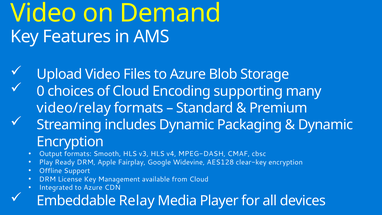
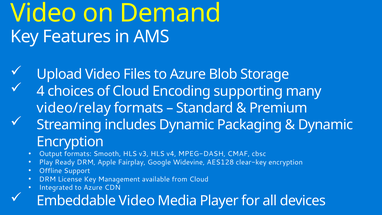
0: 0 -> 4
Embeddable Relay: Relay -> Video
